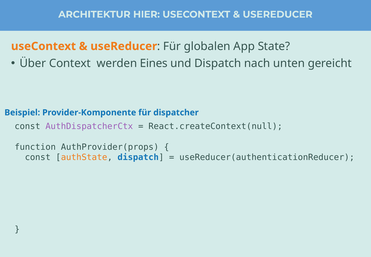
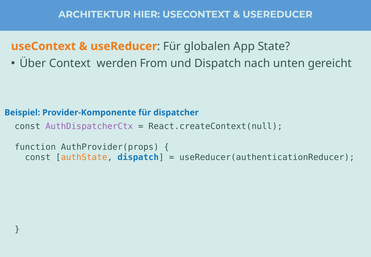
Eines: Eines -> From
